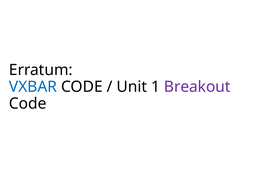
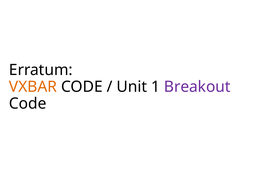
VXBAR colour: blue -> orange
